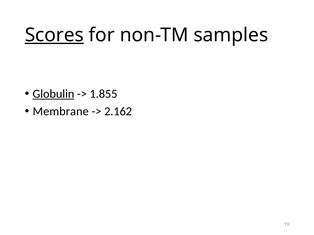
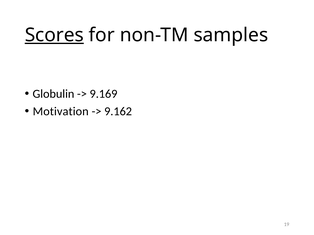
Globulin underline: present -> none
1.855: 1.855 -> 9.169
Membrane: Membrane -> Motivation
2.162: 2.162 -> 9.162
